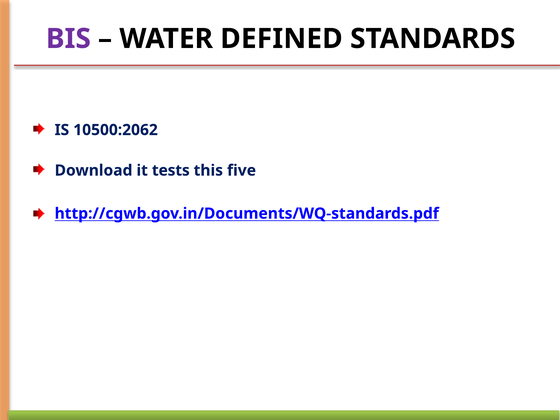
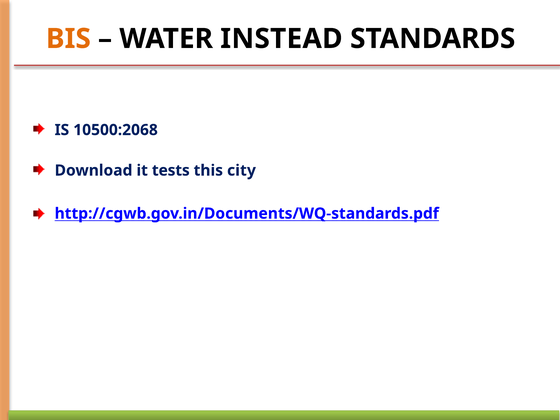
BIS colour: purple -> orange
DEFINED: DEFINED -> INSTEAD
10500:2062: 10500:2062 -> 10500:2068
five: five -> city
